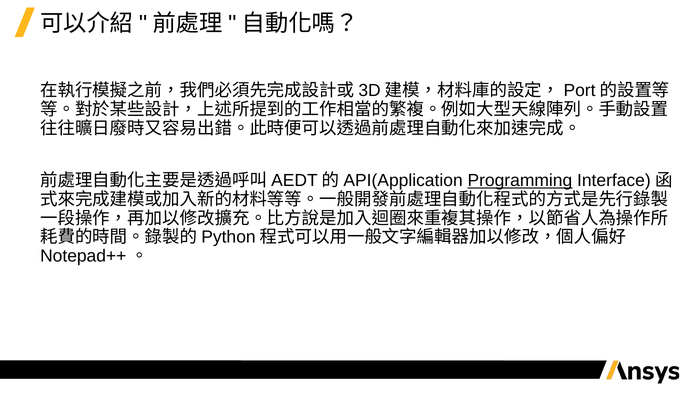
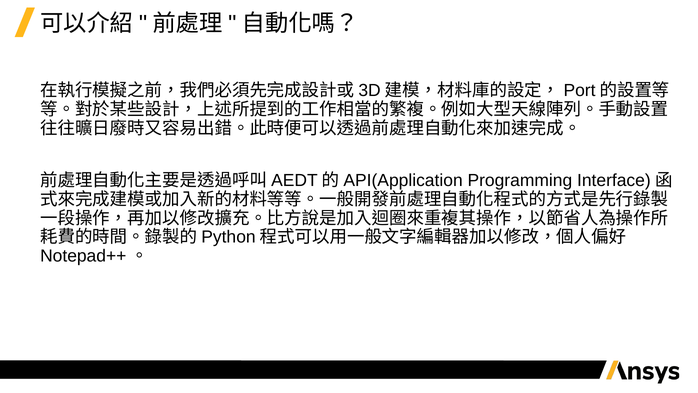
Programming underline: present -> none
